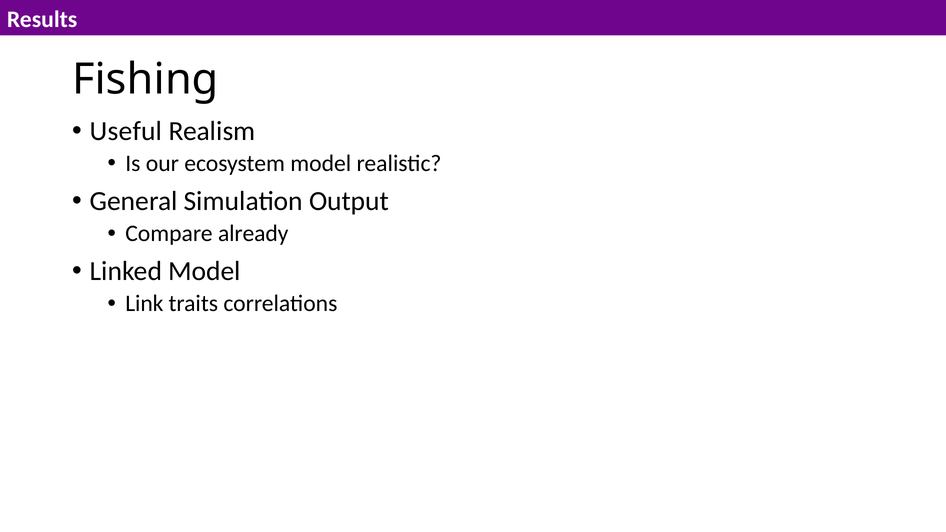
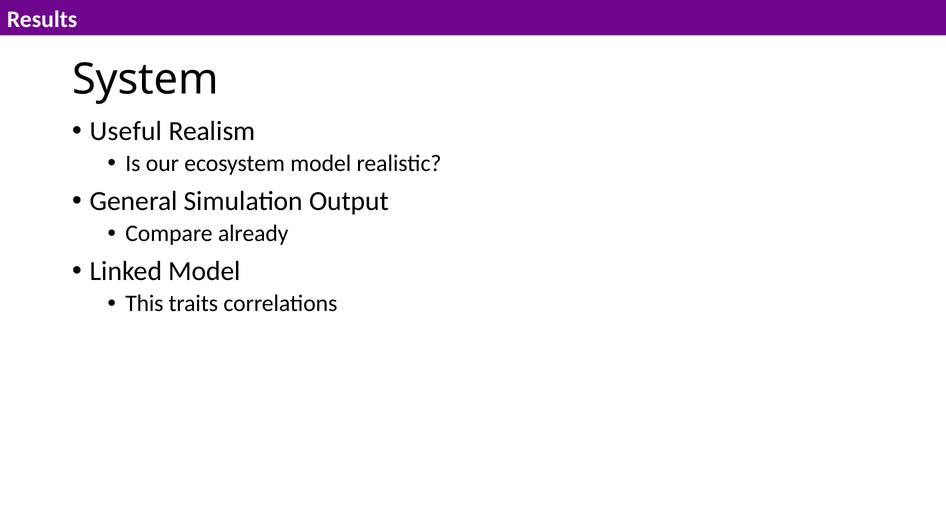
Fishing: Fishing -> System
Link: Link -> This
